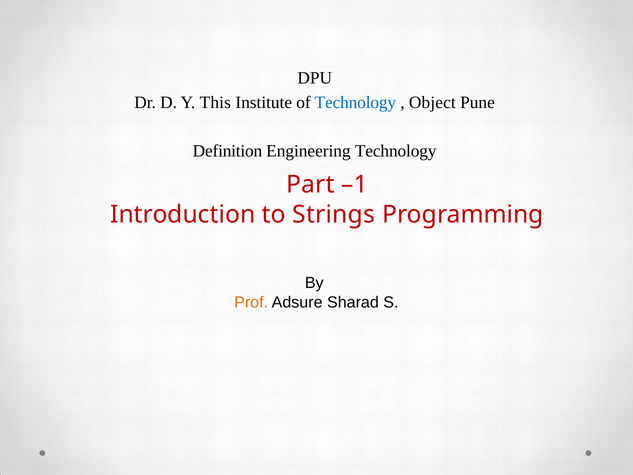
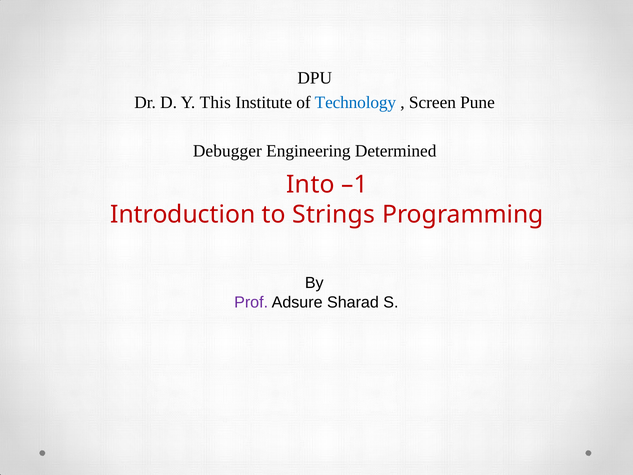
Object: Object -> Screen
Definition: Definition -> Debugger
Engineering Technology: Technology -> Determined
Part: Part -> Into
Prof colour: orange -> purple
